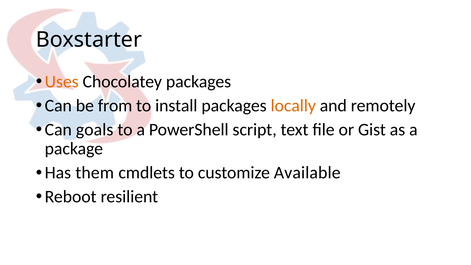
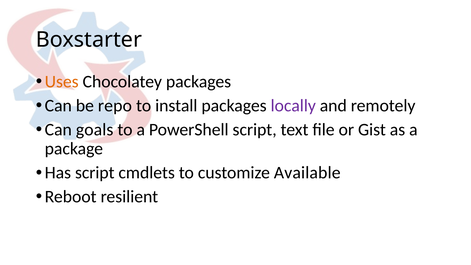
from: from -> repo
locally colour: orange -> purple
Has them: them -> script
